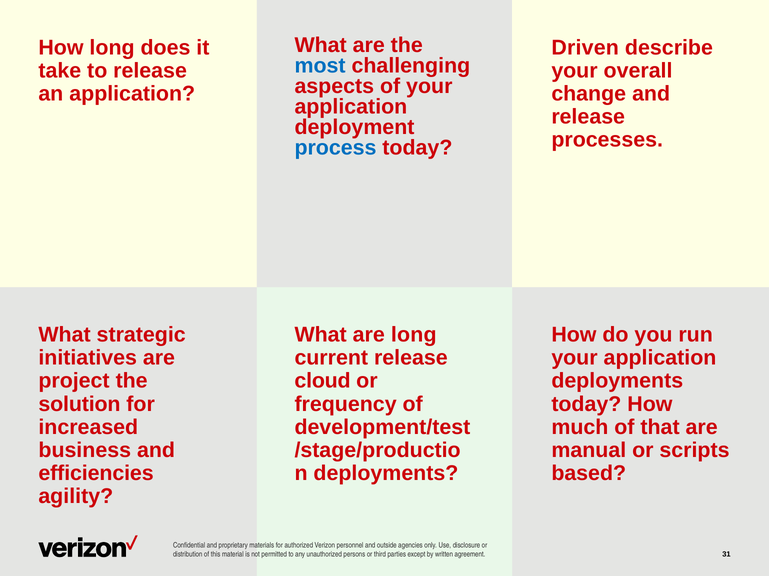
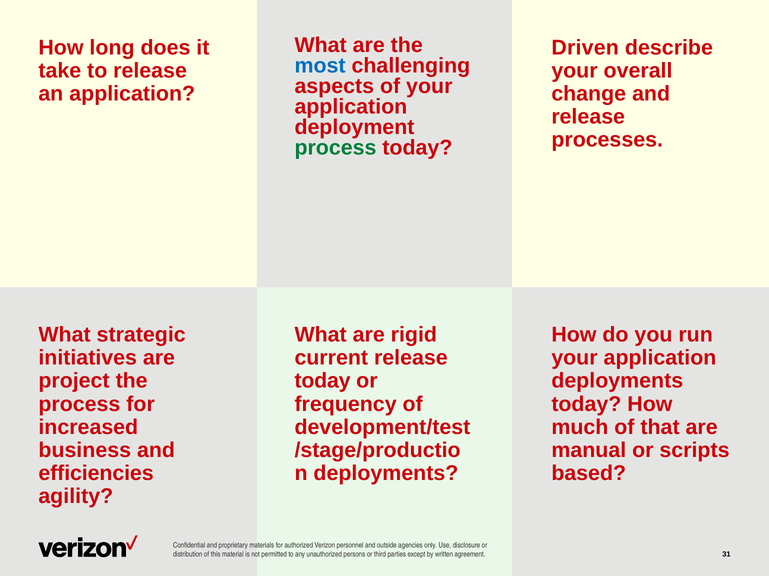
process at (335, 148) colour: blue -> green
are long: long -> rigid
cloud at (323, 381): cloud -> today
solution at (79, 405): solution -> process
